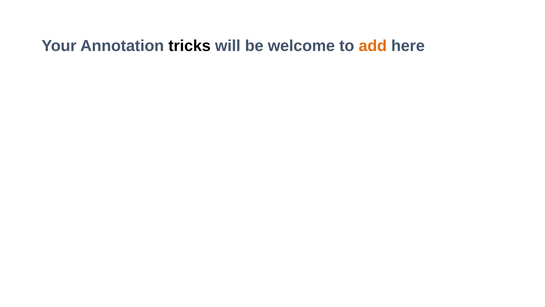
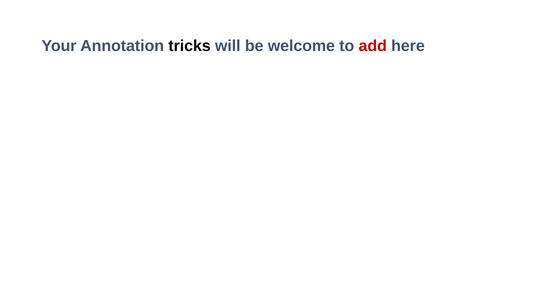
add colour: orange -> red
